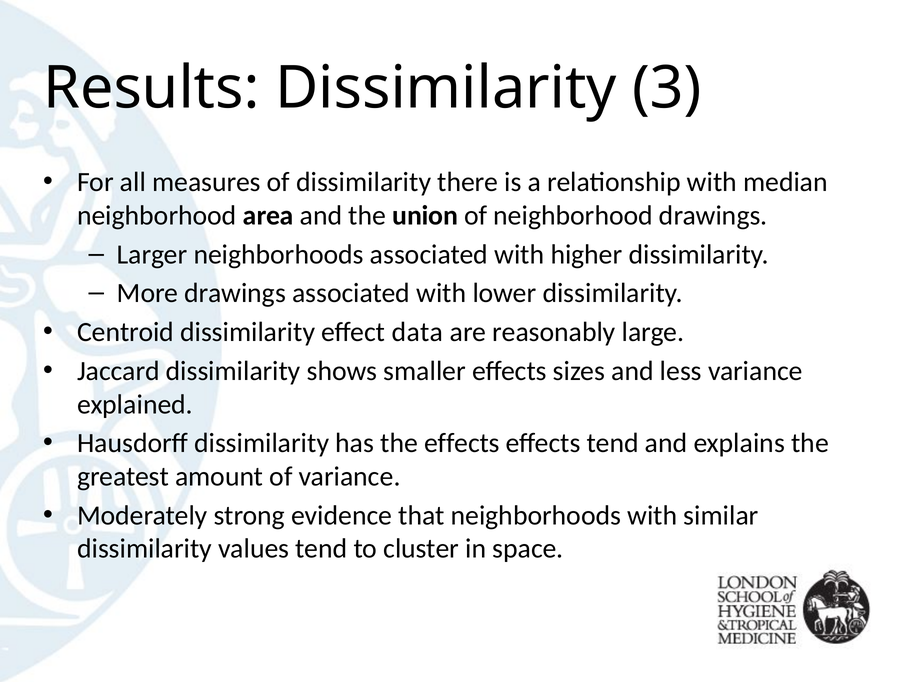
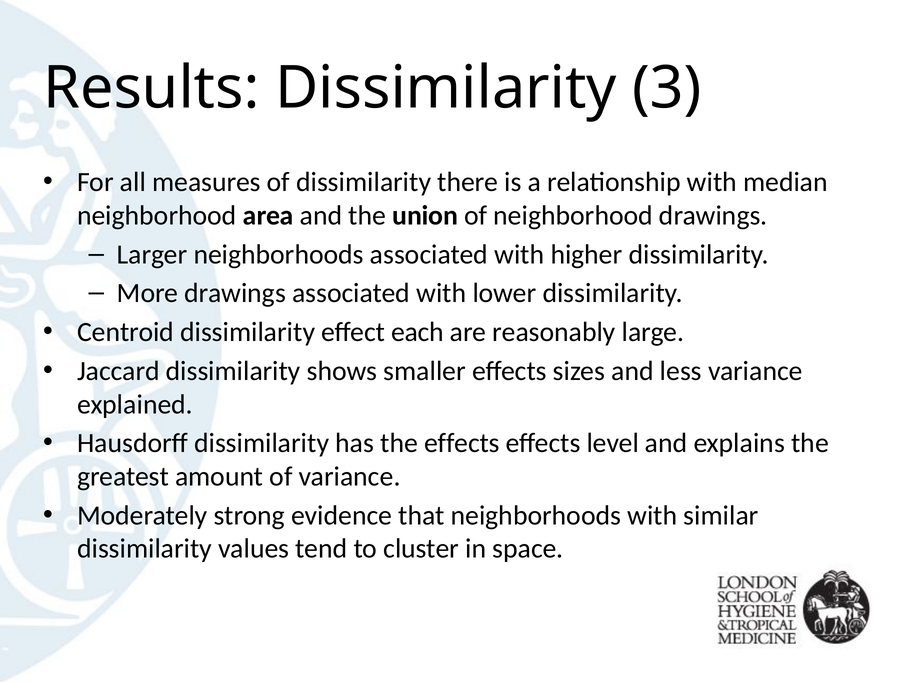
data: data -> each
effects tend: tend -> level
